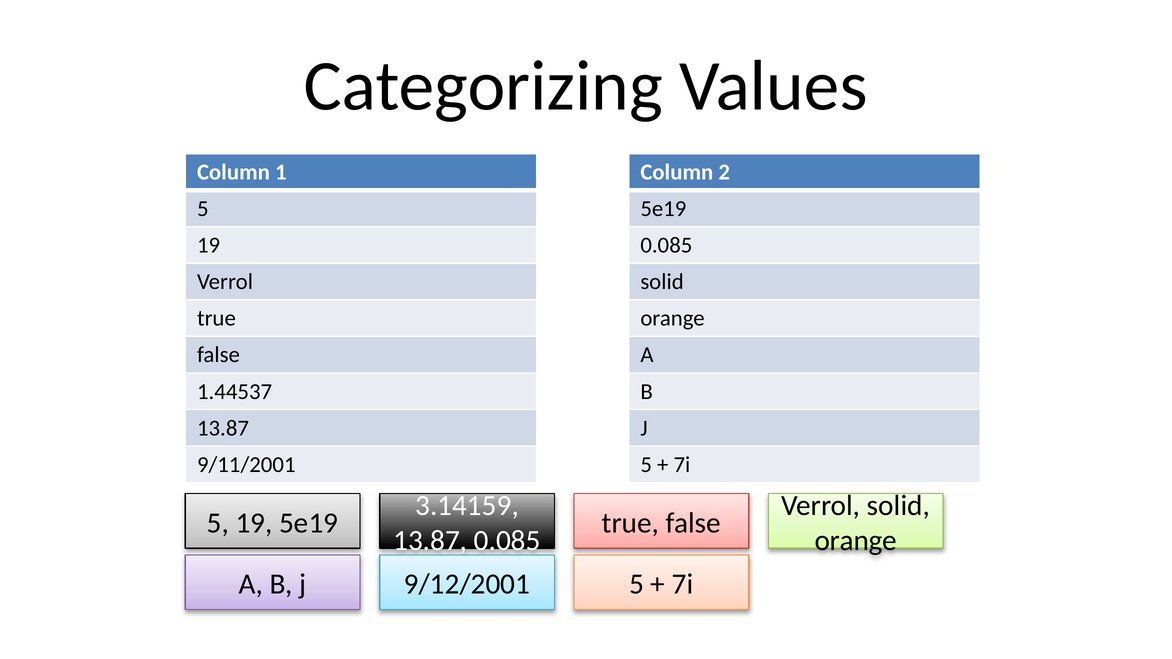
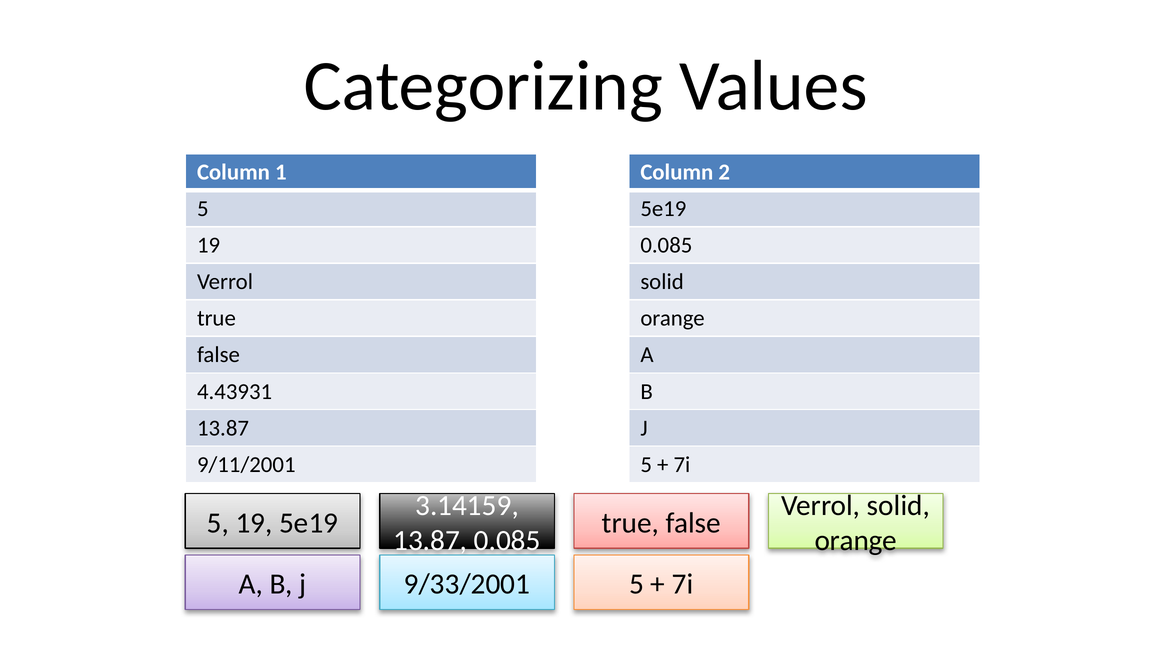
1.44537: 1.44537 -> 4.43931
9/12/2001: 9/12/2001 -> 9/33/2001
